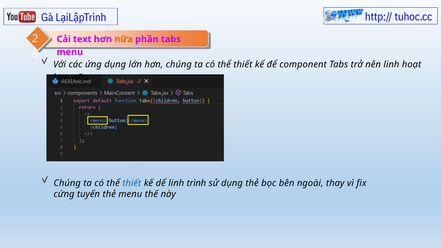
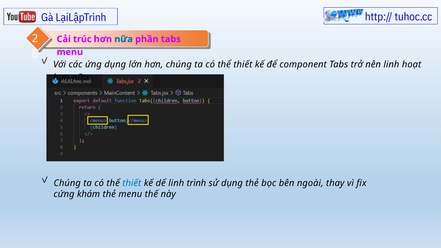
text: text -> trúc
nữa at (124, 39) colour: orange -> blue
tuyến: tuyến -> khám
